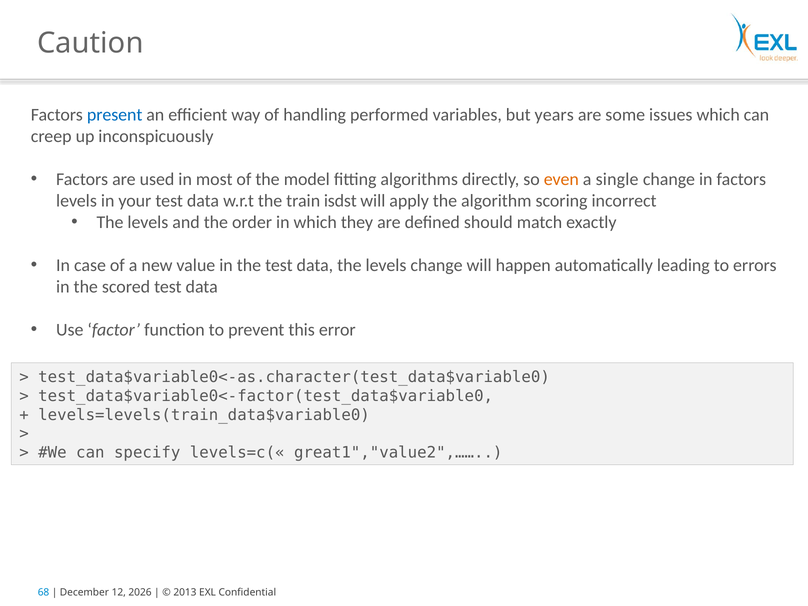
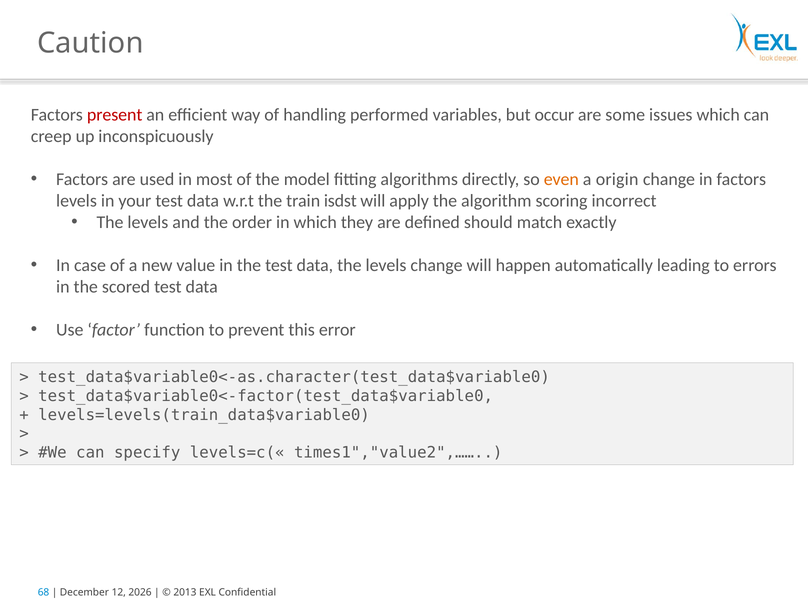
present colour: blue -> red
years: years -> occur
single: single -> origin
great1","value2",……: great1","value2",…… -> times1","value2",……
